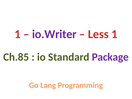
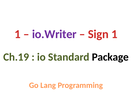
Less: Less -> Sign
Ch.85: Ch.85 -> Ch.19
Package colour: purple -> black
